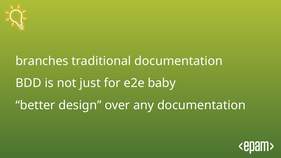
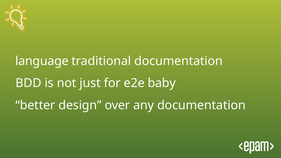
branches: branches -> language
